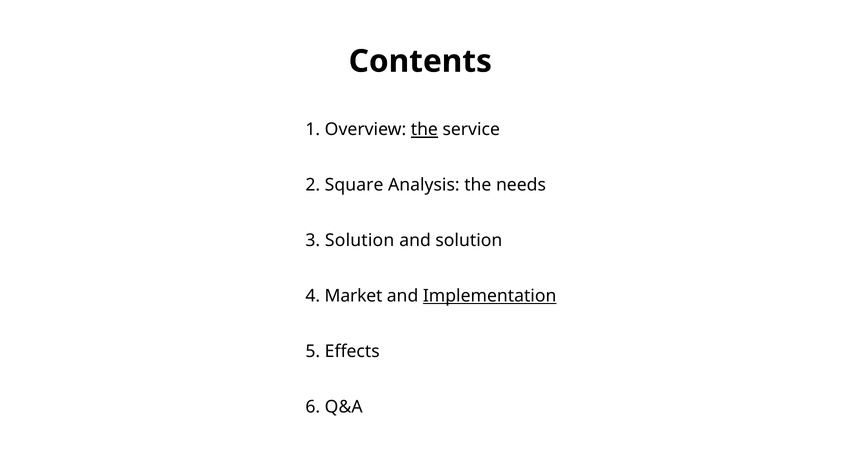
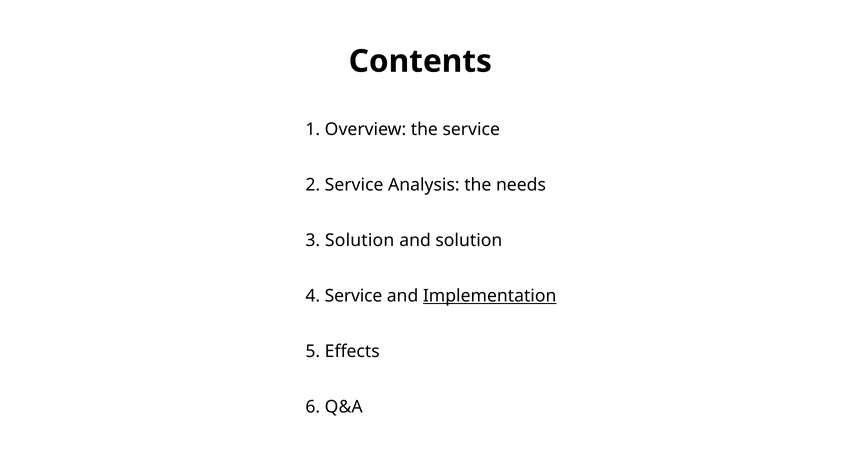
the at (424, 130) underline: present -> none
2 Square: Square -> Service
4 Market: Market -> Service
